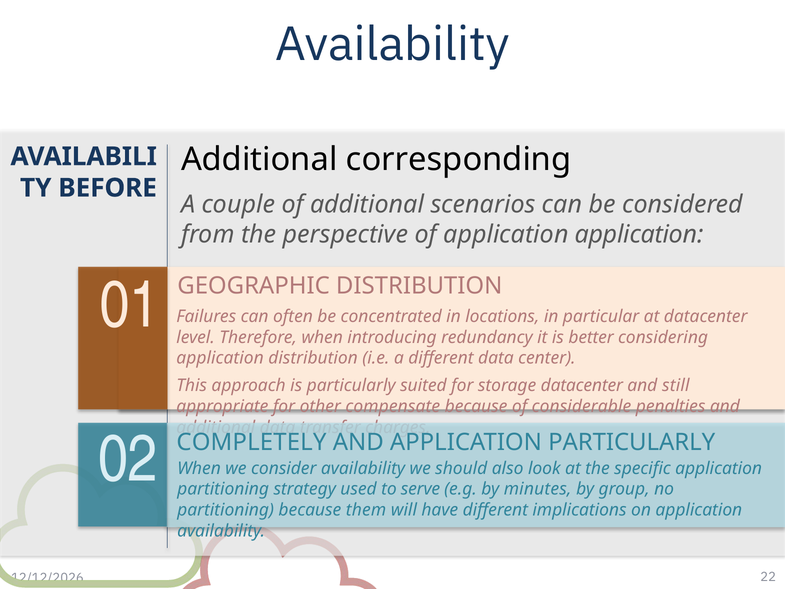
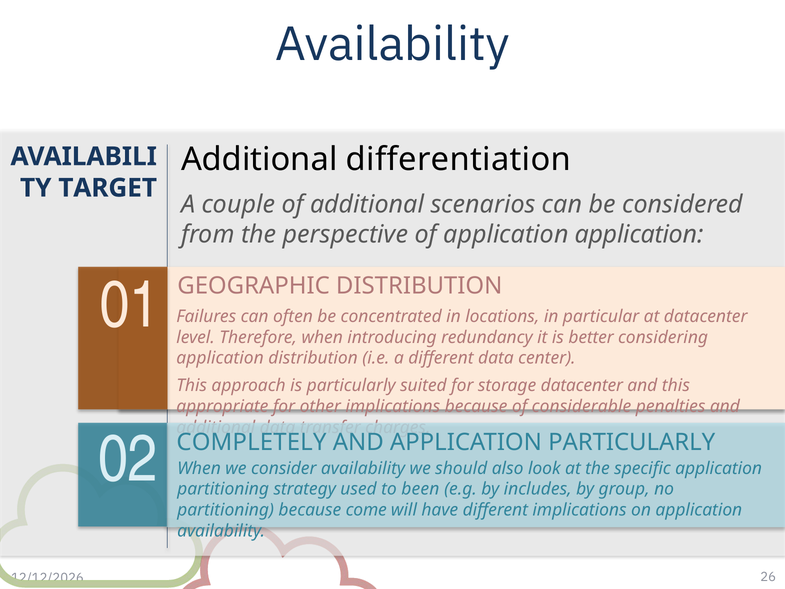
corresponding: corresponding -> differentiation
BEFORE: BEFORE -> TARGET
and still: still -> this
other compensate: compensate -> implications
serve: serve -> been
minutes: minutes -> includes
them: them -> come
22: 22 -> 26
